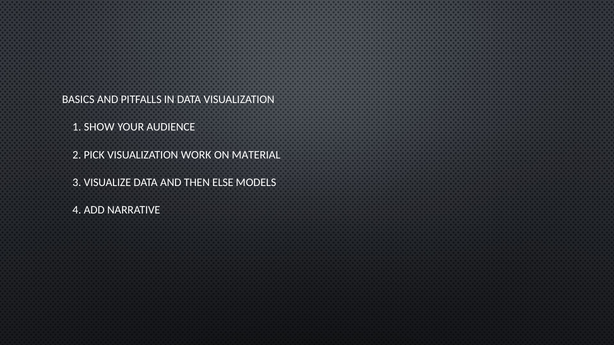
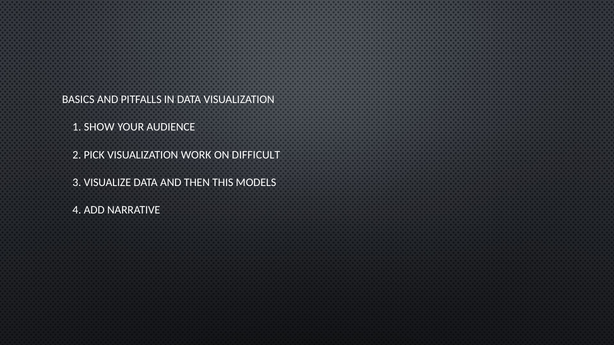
MATERIAL: MATERIAL -> DIFFICULT
ELSE: ELSE -> THIS
